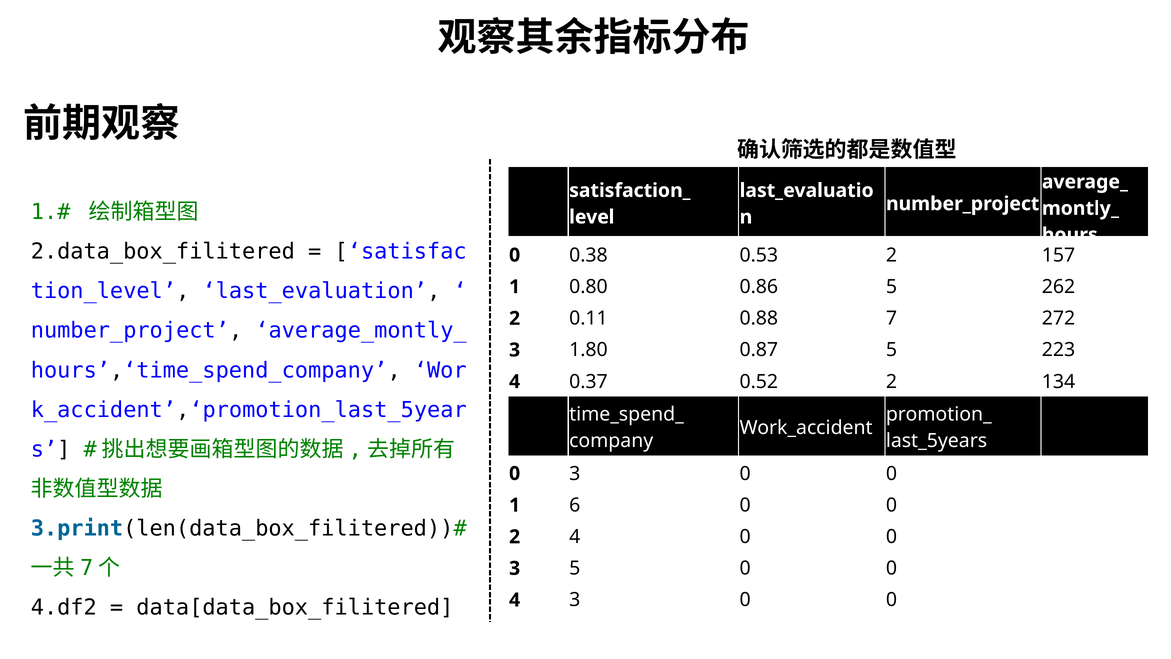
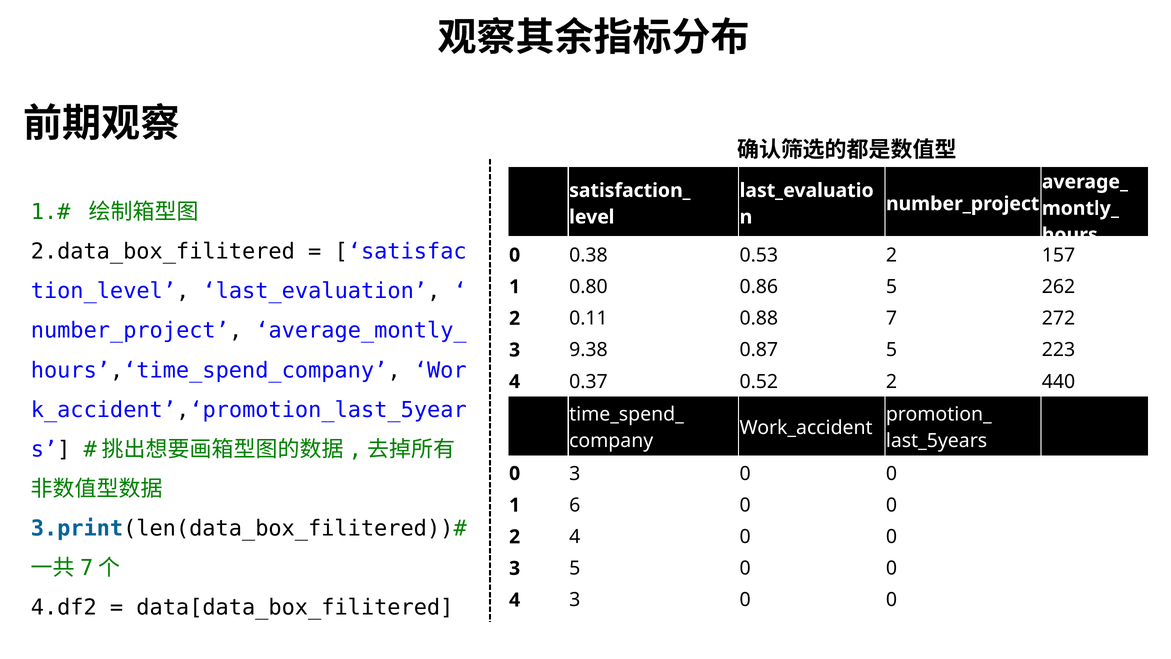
1.80: 1.80 -> 9.38
134: 134 -> 440
